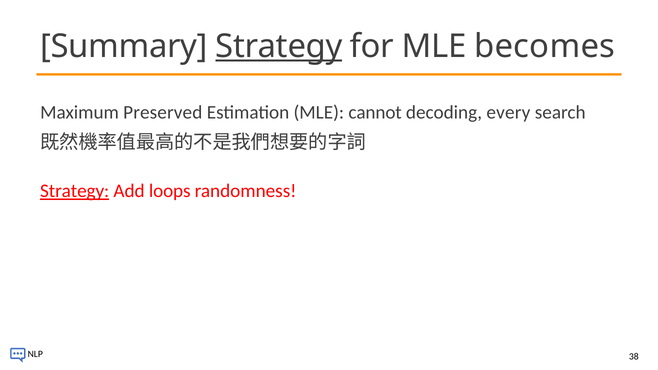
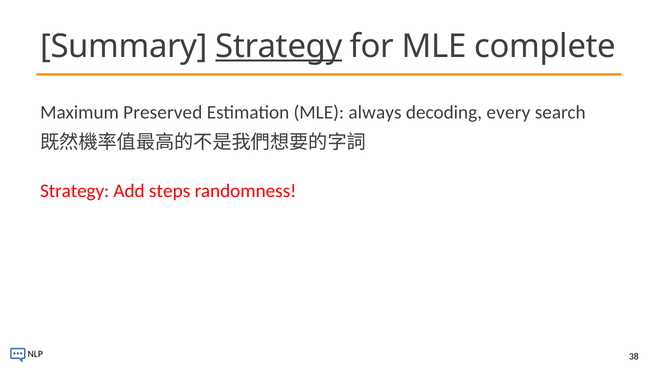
becomes: becomes -> complete
cannot: cannot -> always
Strategy at (75, 191) underline: present -> none
loops: loops -> steps
